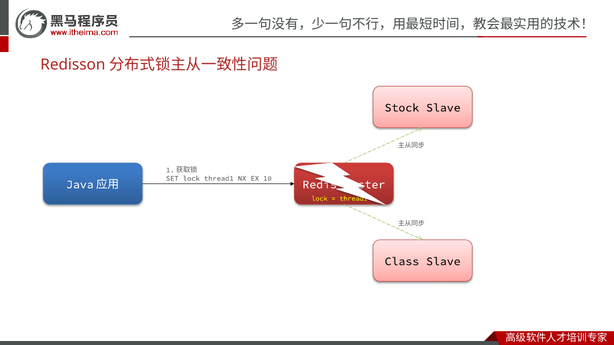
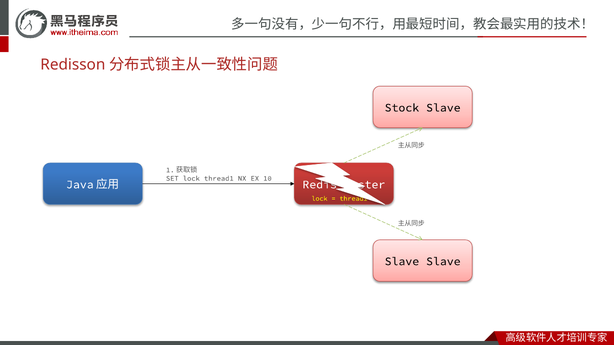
Class at (402, 262): Class -> Slave
